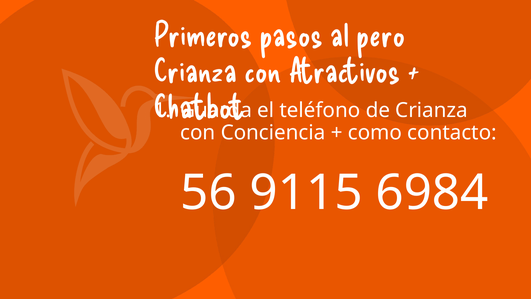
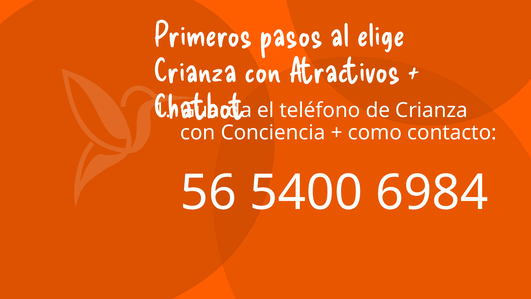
pero: pero -> elige
9115: 9115 -> 5400
